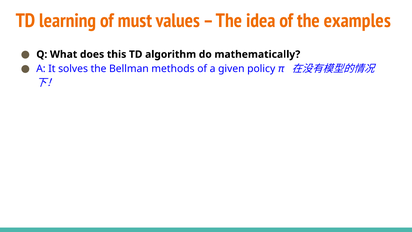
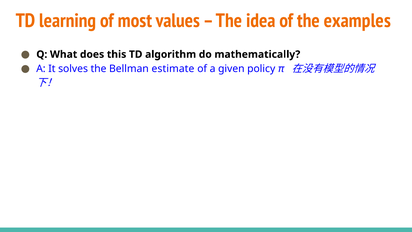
must: must -> most
methods: methods -> estimate
